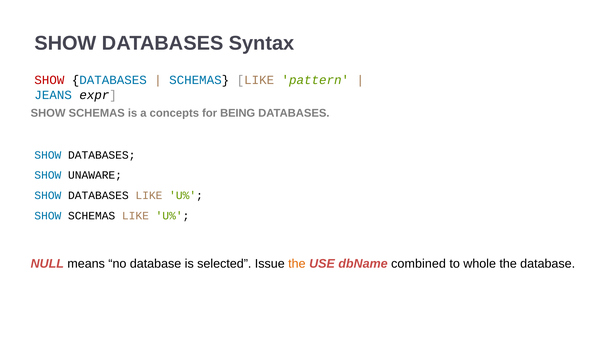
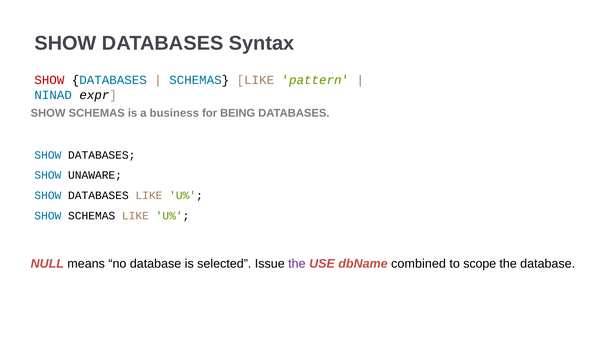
JEANS: JEANS -> NINAD
concepts: concepts -> business
the at (297, 264) colour: orange -> purple
whole: whole -> scope
